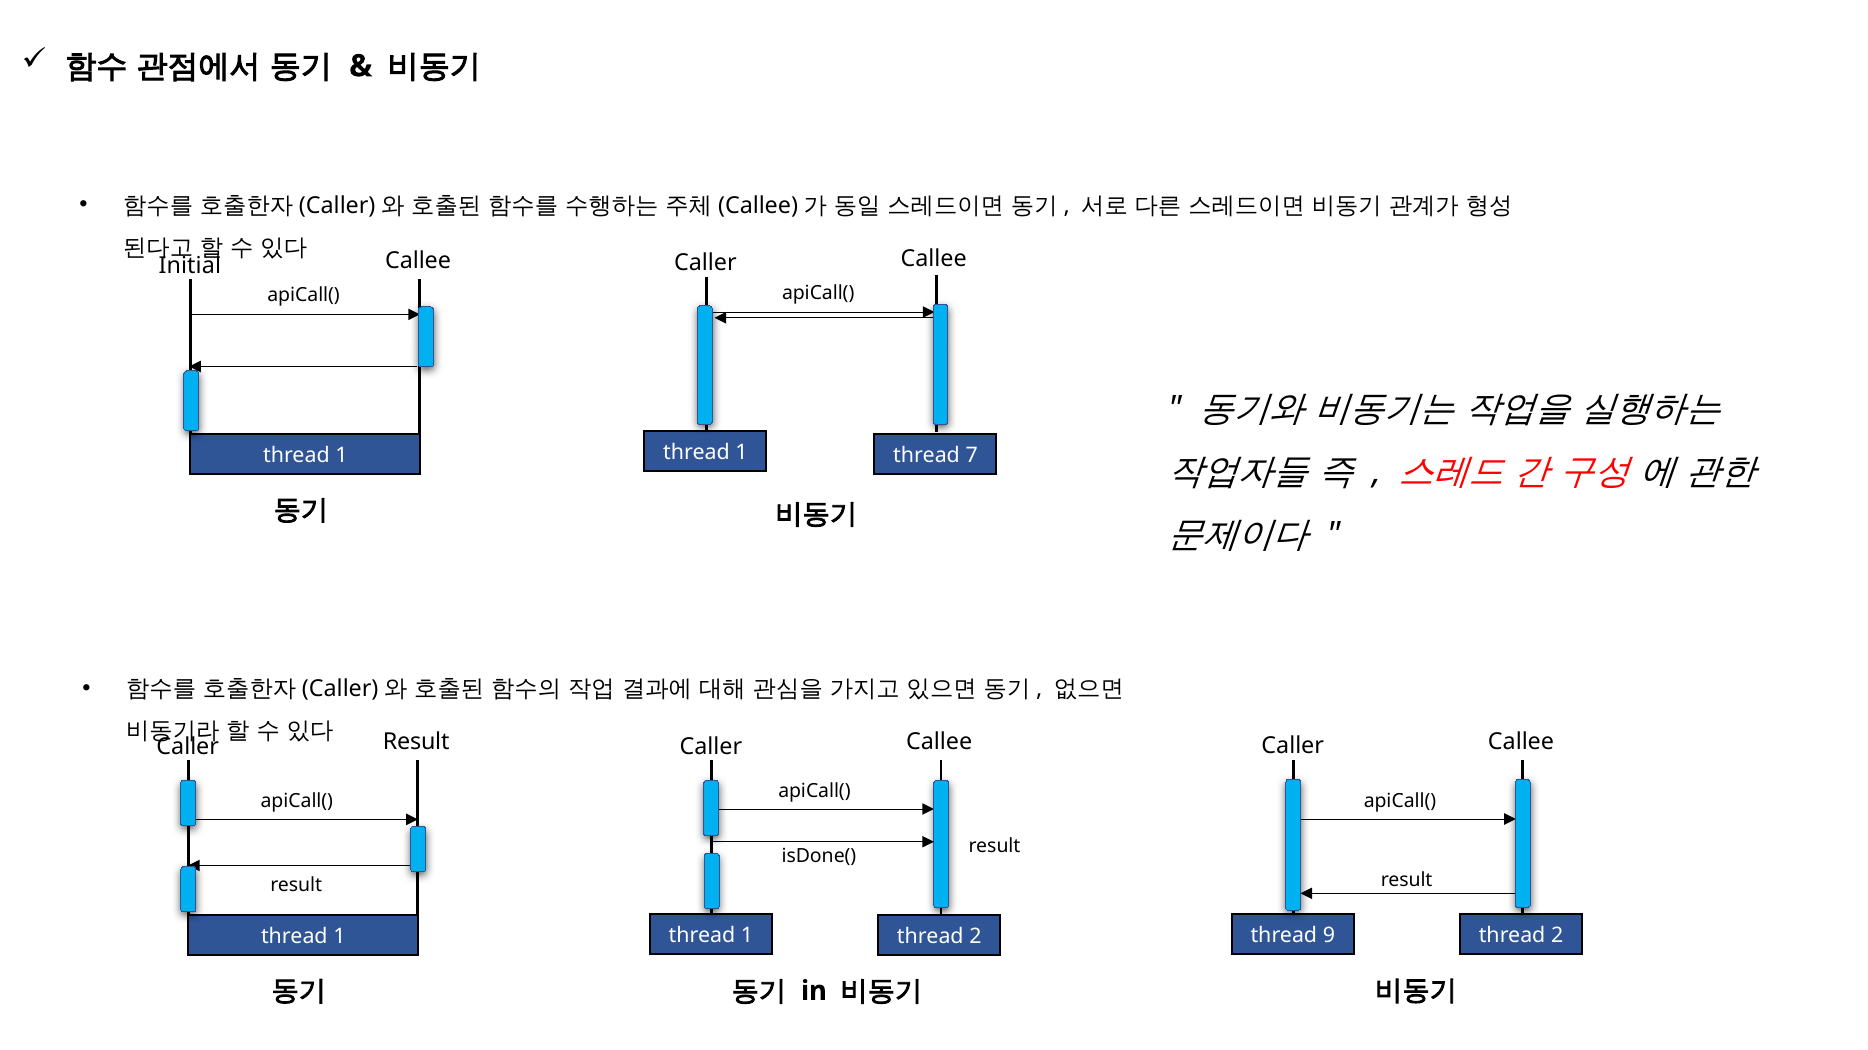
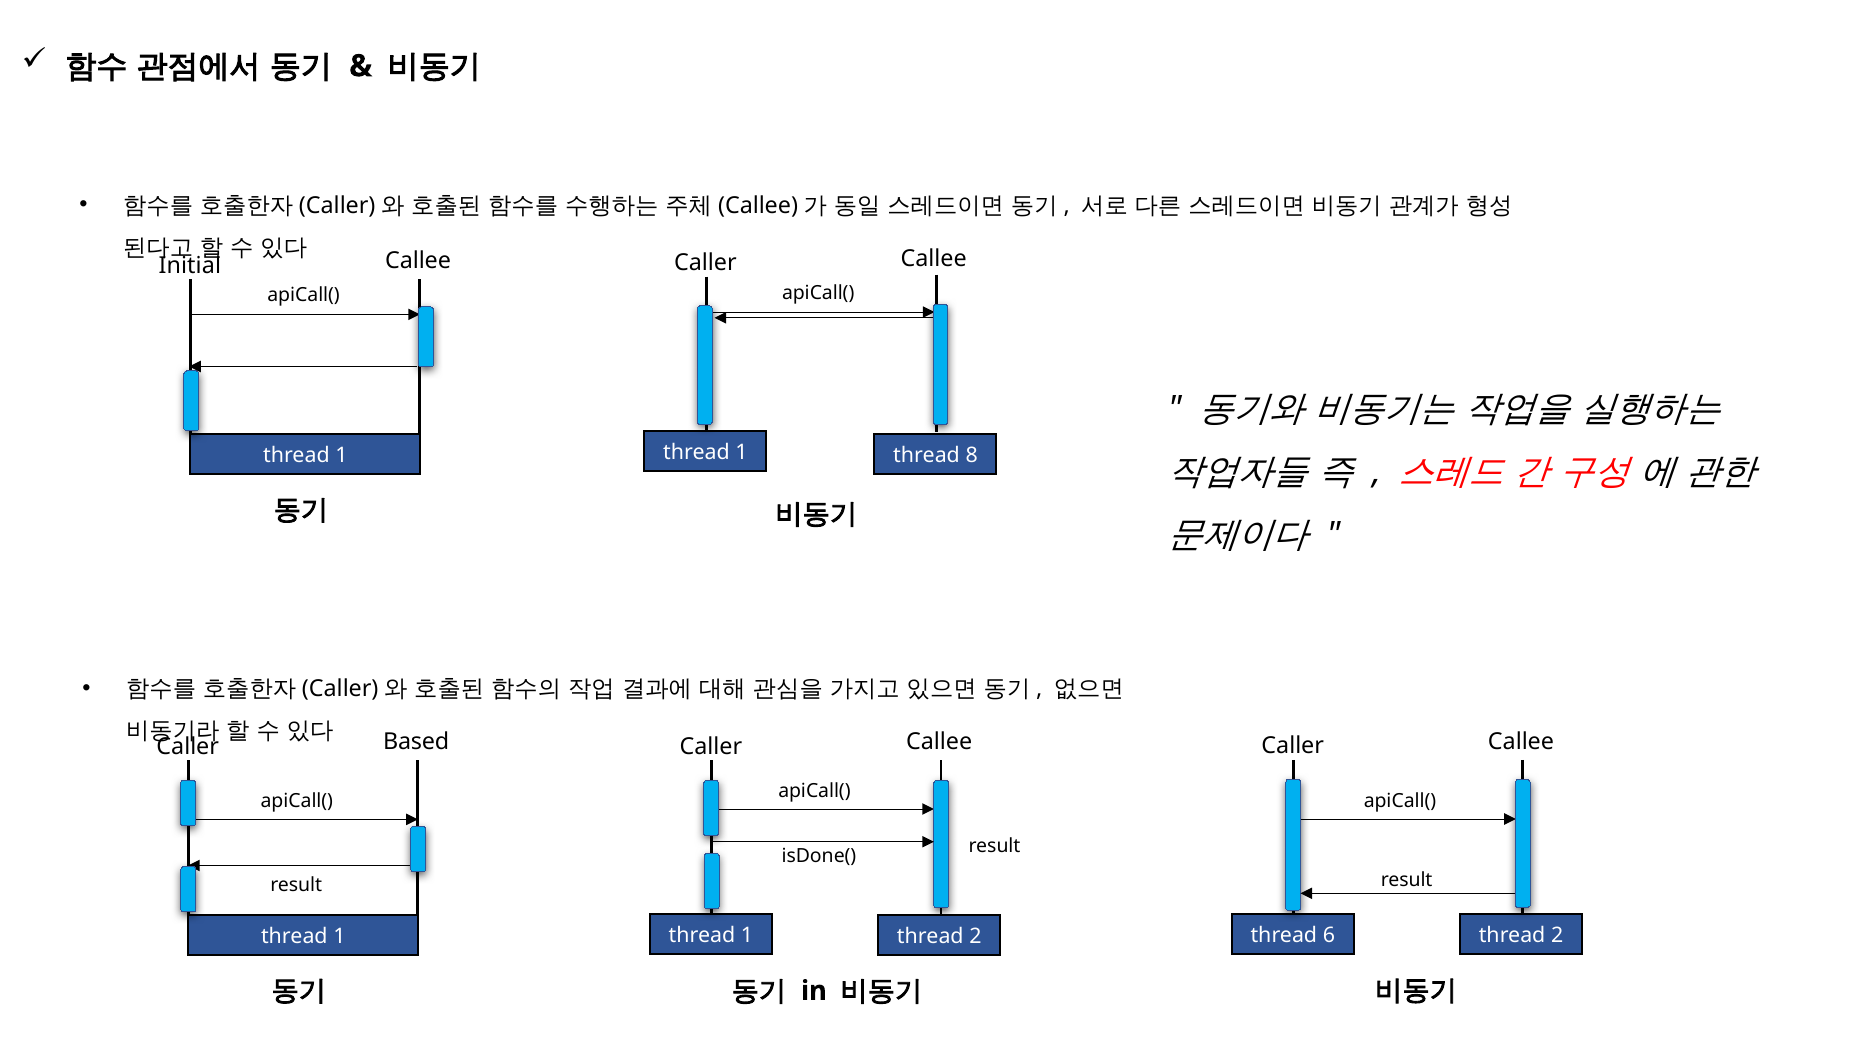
7: 7 -> 8
Caller Result: Result -> Based
9: 9 -> 6
